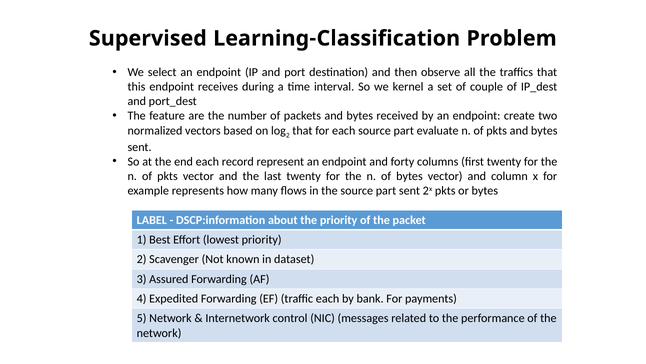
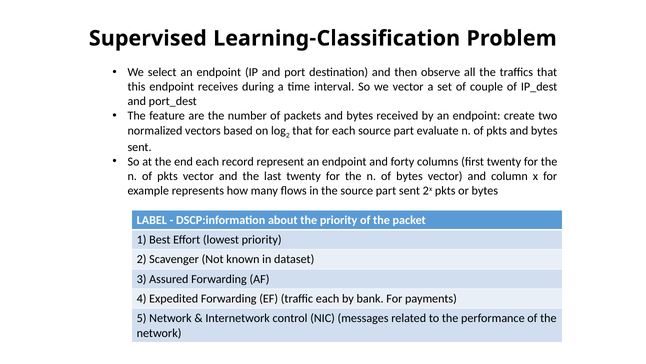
we kernel: kernel -> vector
